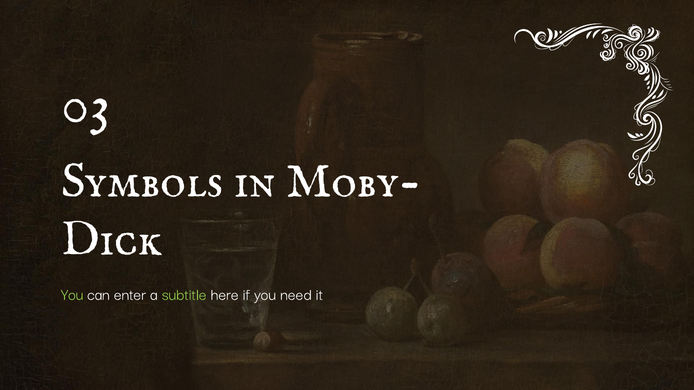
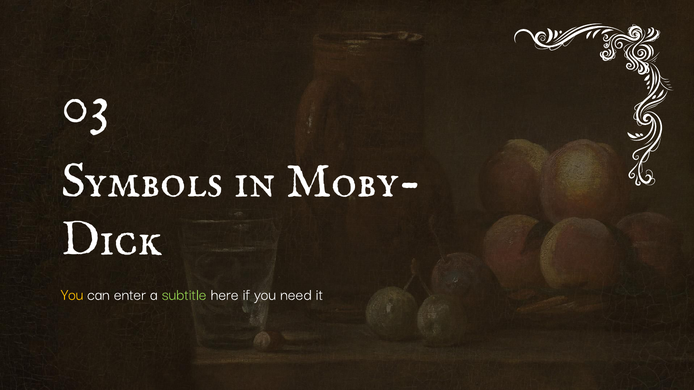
You at (72, 294) colour: light green -> yellow
